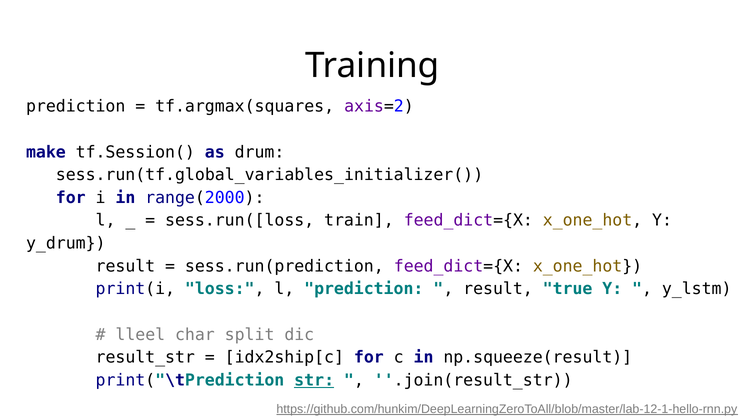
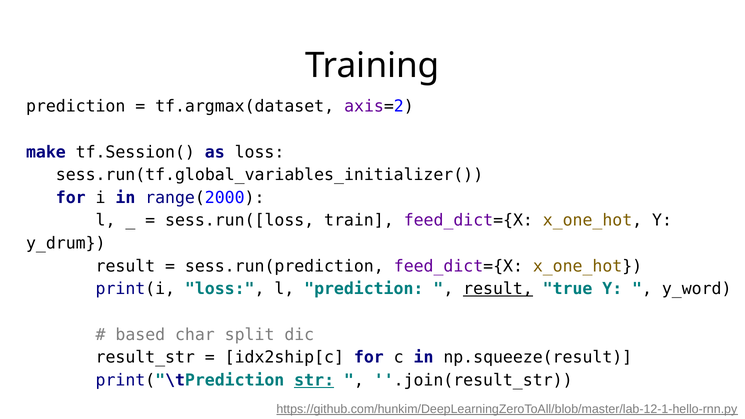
tf.argmax(squares: tf.argmax(squares -> tf.argmax(dataset
as drum: drum -> loss
result at (498, 289) underline: none -> present
y_lstm: y_lstm -> y_word
lleel: lleel -> based
